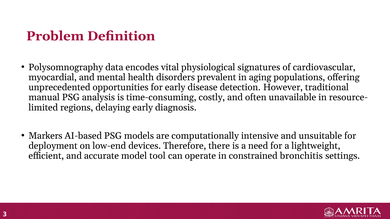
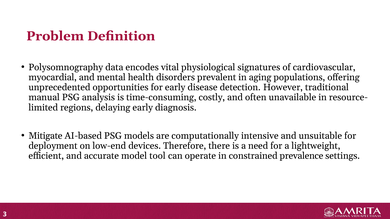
Markers: Markers -> Mitigate
bronchitis: bronchitis -> prevalence
